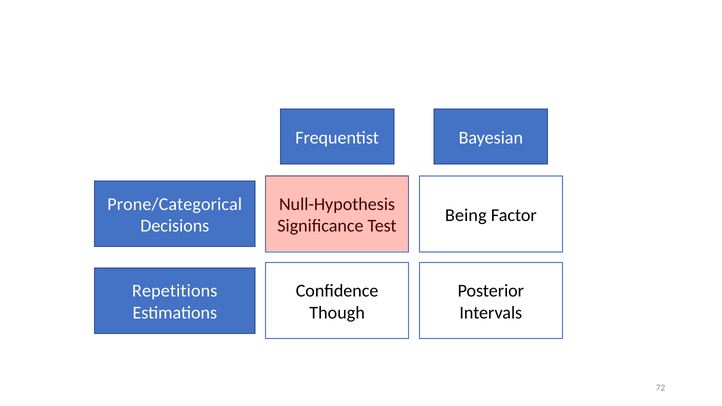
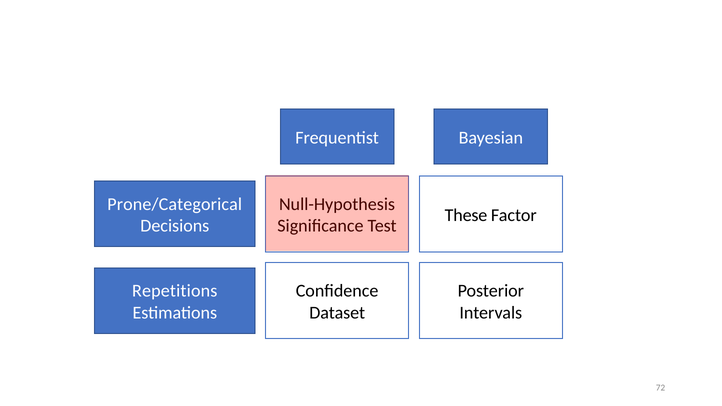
Being: Being -> These
Though: Though -> Dataset
